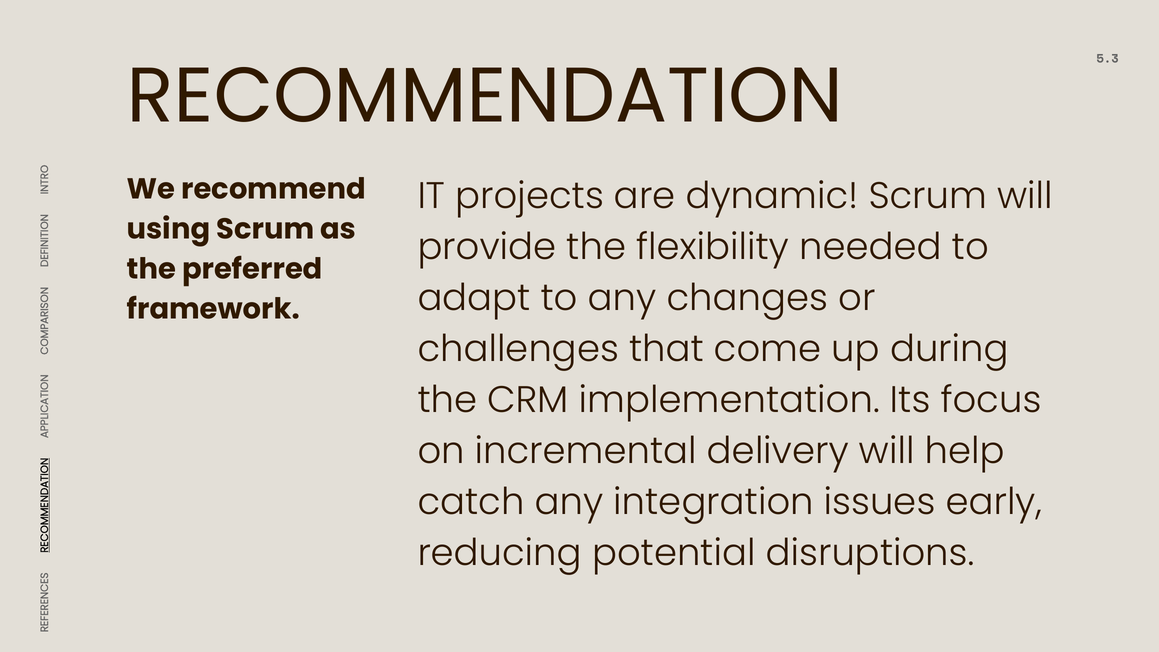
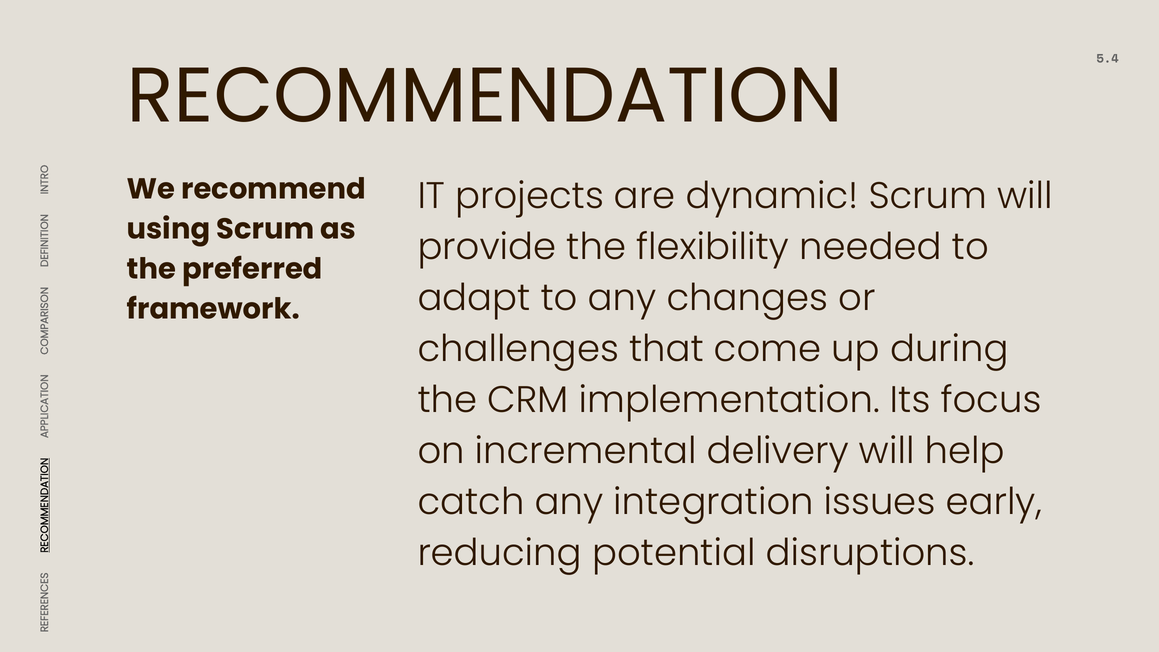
5.3: 5.3 -> 5.4
